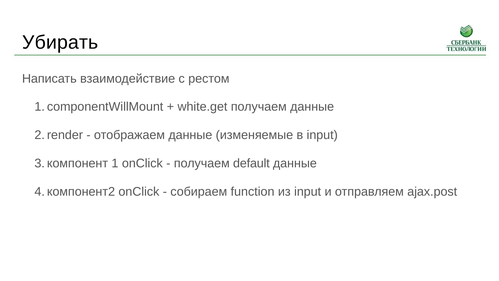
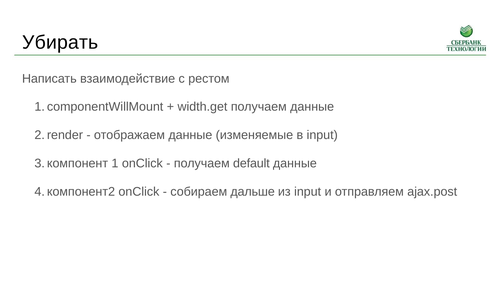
white.get: white.get -> width.get
function: function -> дальше
